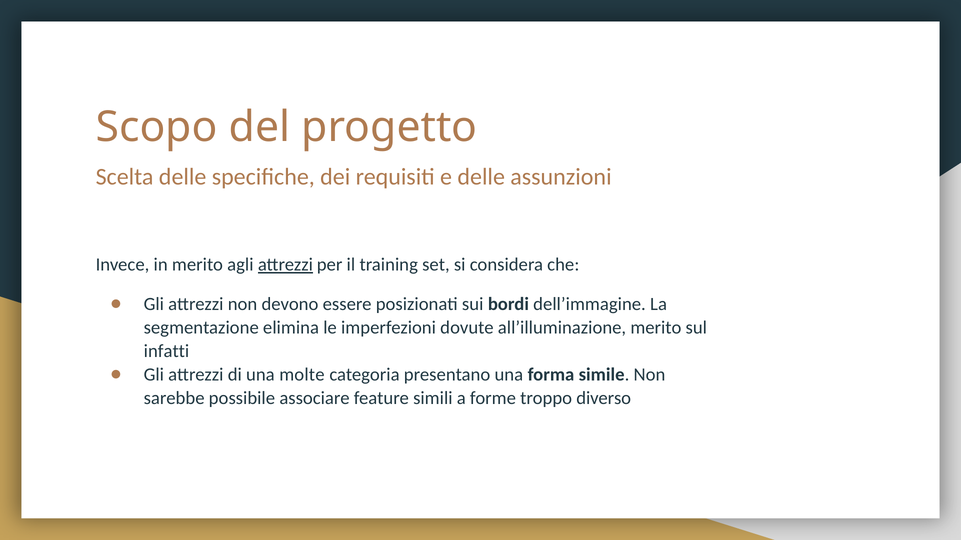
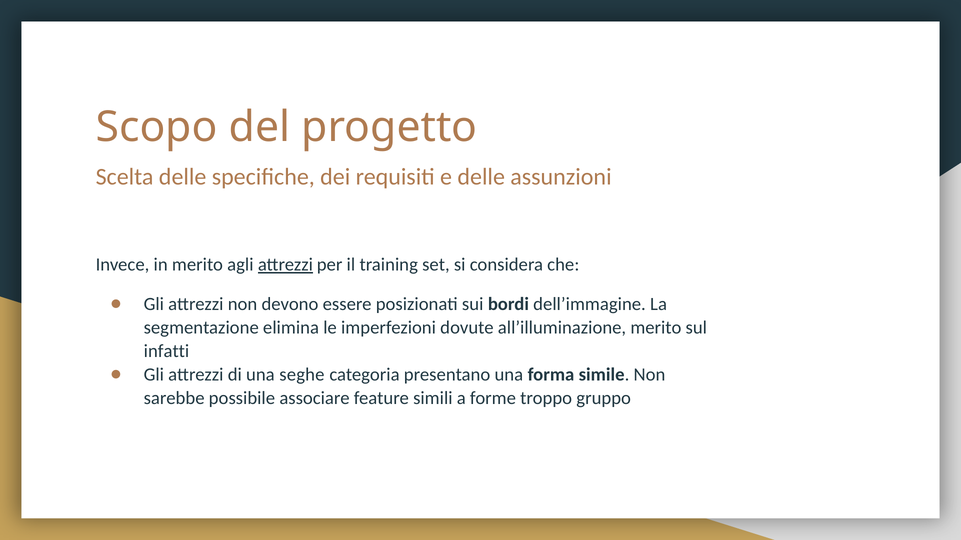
molte: molte -> seghe
diverso: diverso -> gruppo
